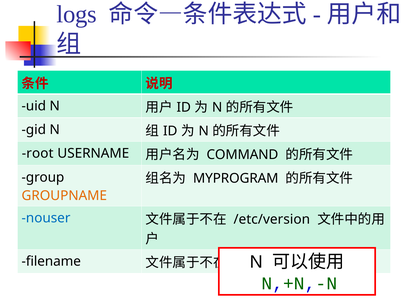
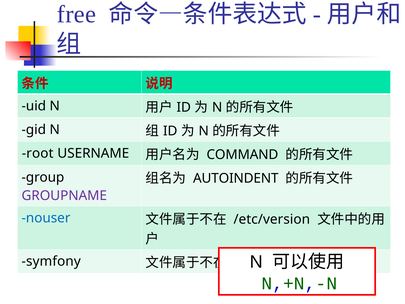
logs: logs -> free
MYPROGRAM: MYPROGRAM -> AUTOINDENT
GROUPNAME colour: orange -> purple
filename: filename -> symfony
